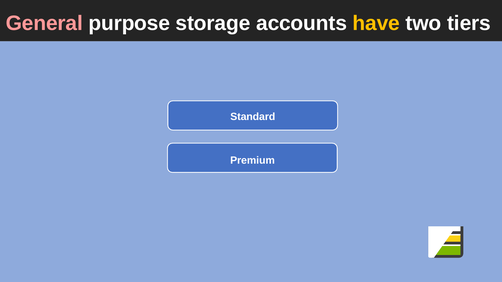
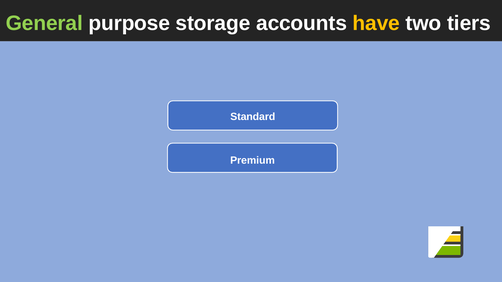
General colour: pink -> light green
